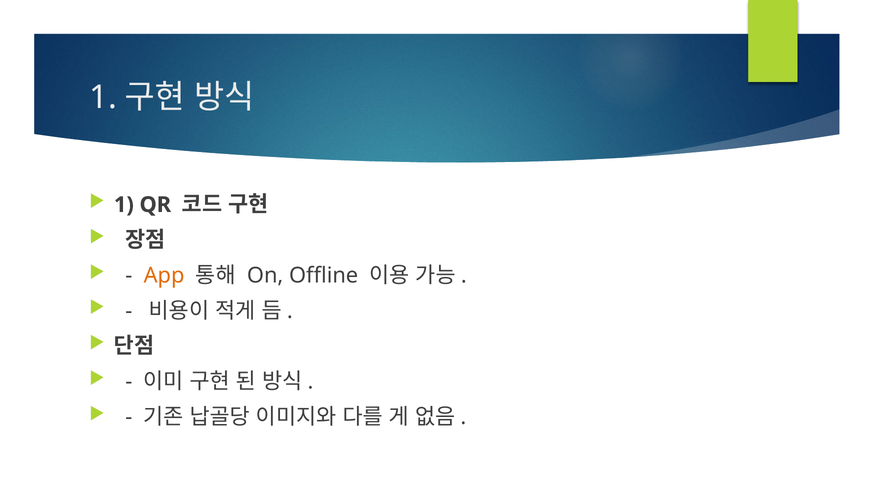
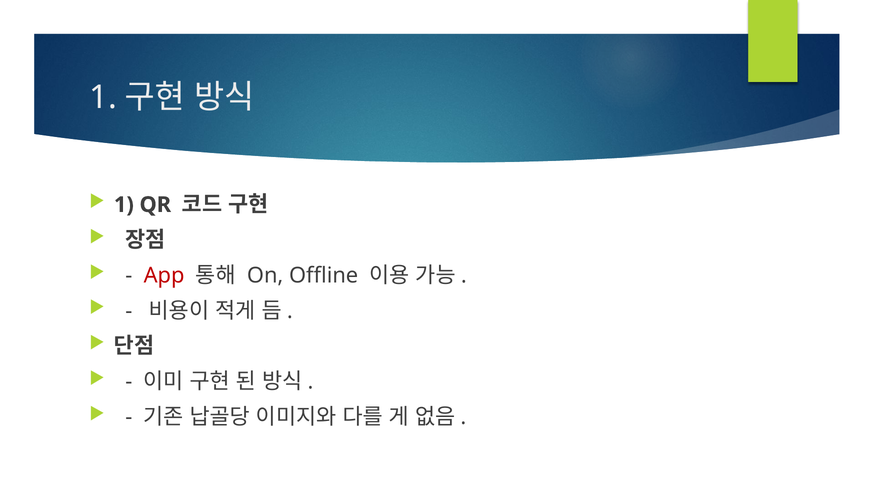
App colour: orange -> red
